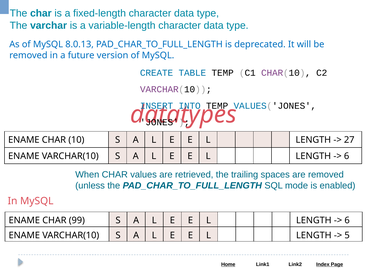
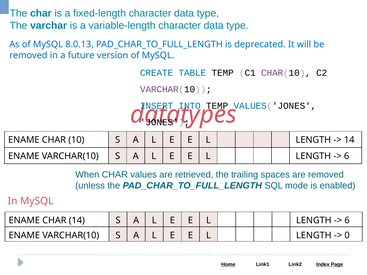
27 at (349, 140): 27 -> 14
CHAR 99: 99 -> 14
5: 5 -> 0
